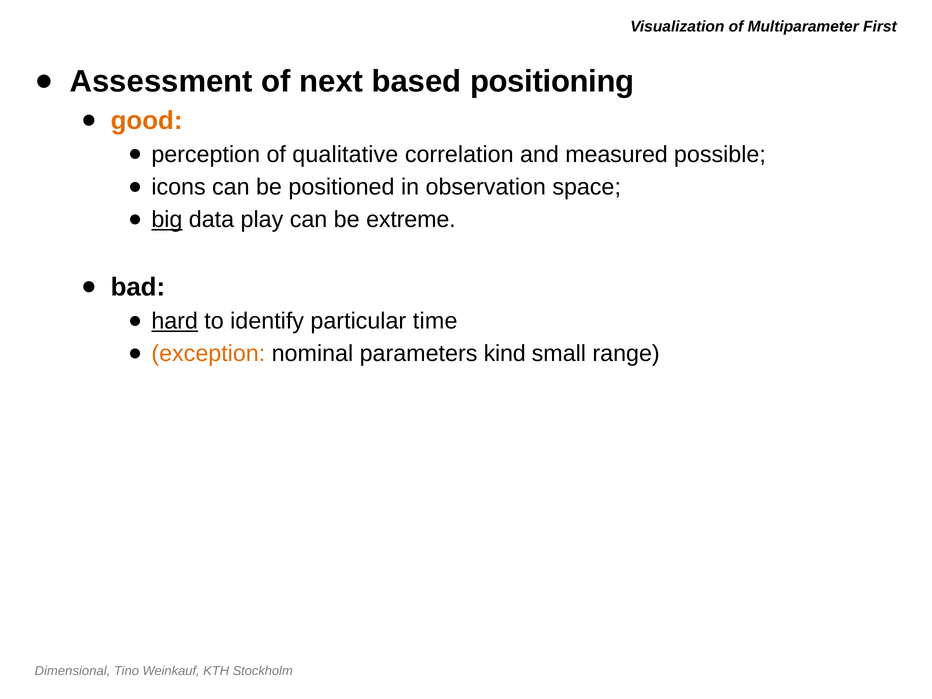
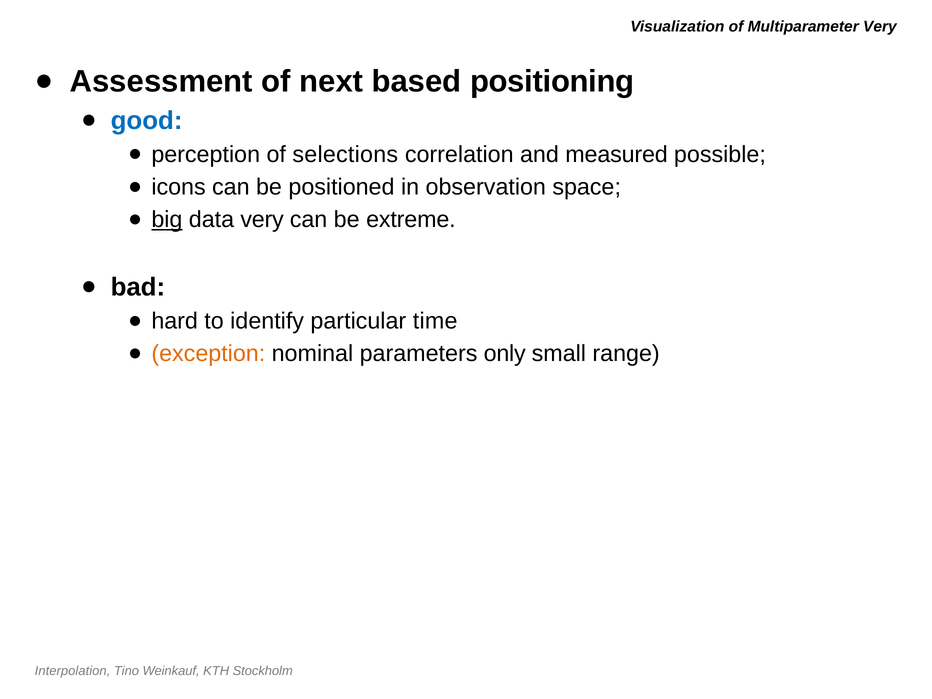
Multiparameter First: First -> Very
good colour: orange -> blue
qualitative: qualitative -> selections
data play: play -> very
hard underline: present -> none
kind: kind -> only
Dimensional: Dimensional -> Interpolation
